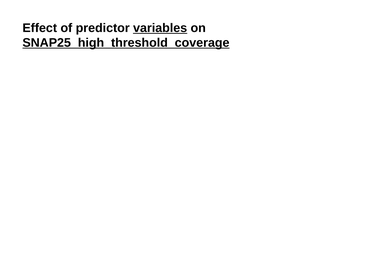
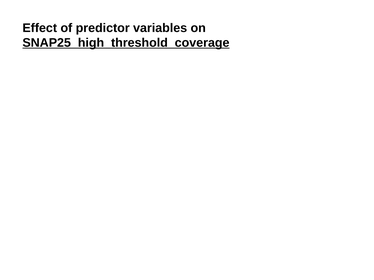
variables underline: present -> none
